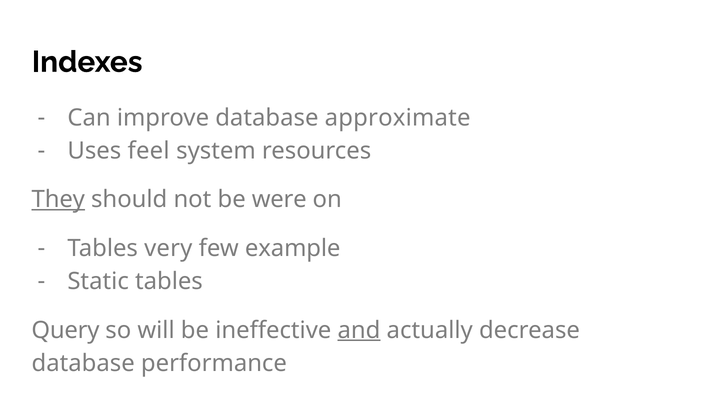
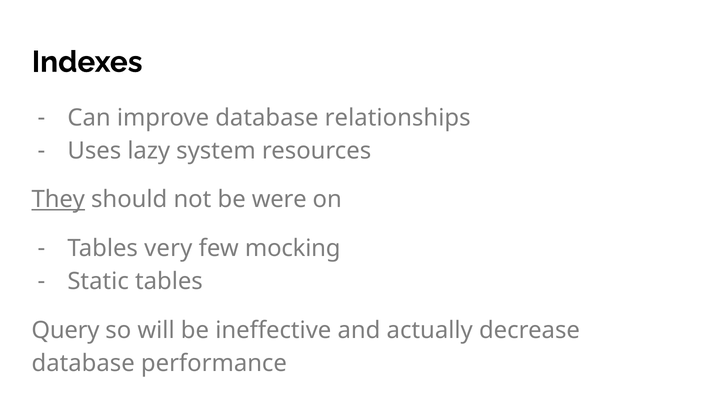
approximate: approximate -> relationships
feel: feel -> lazy
example: example -> mocking
and underline: present -> none
